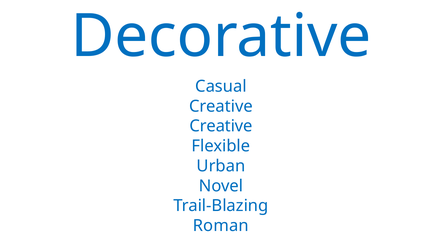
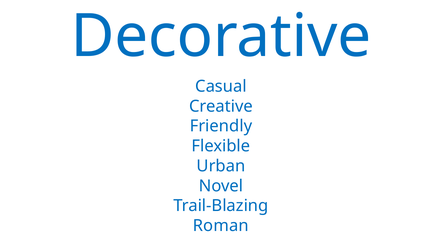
Creative at (221, 126): Creative -> Friendly
